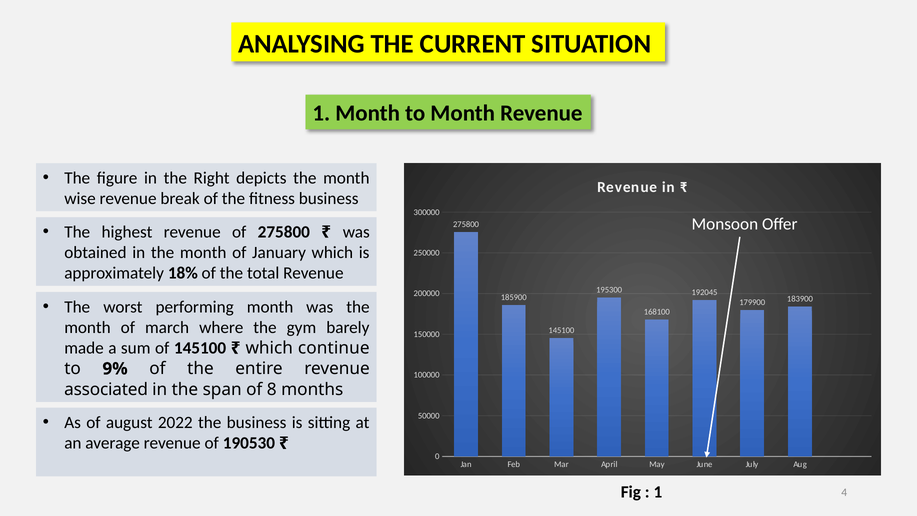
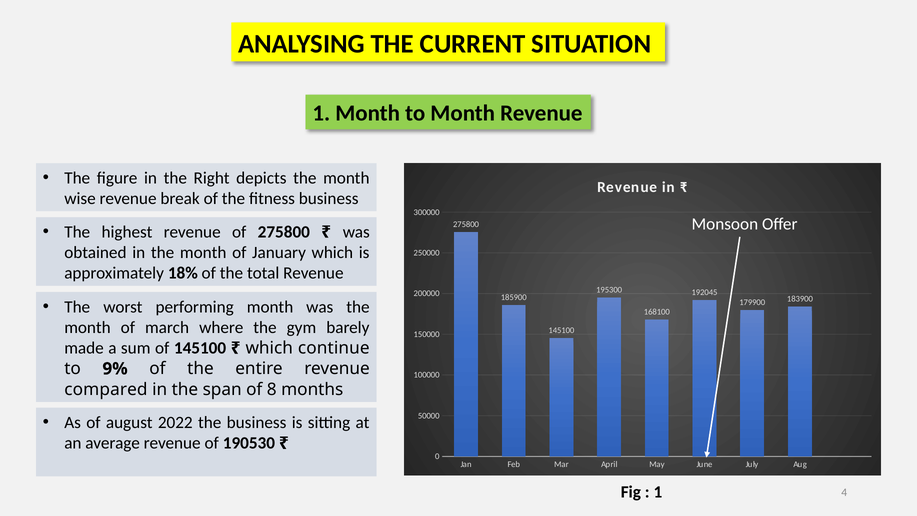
associated: associated -> compared
